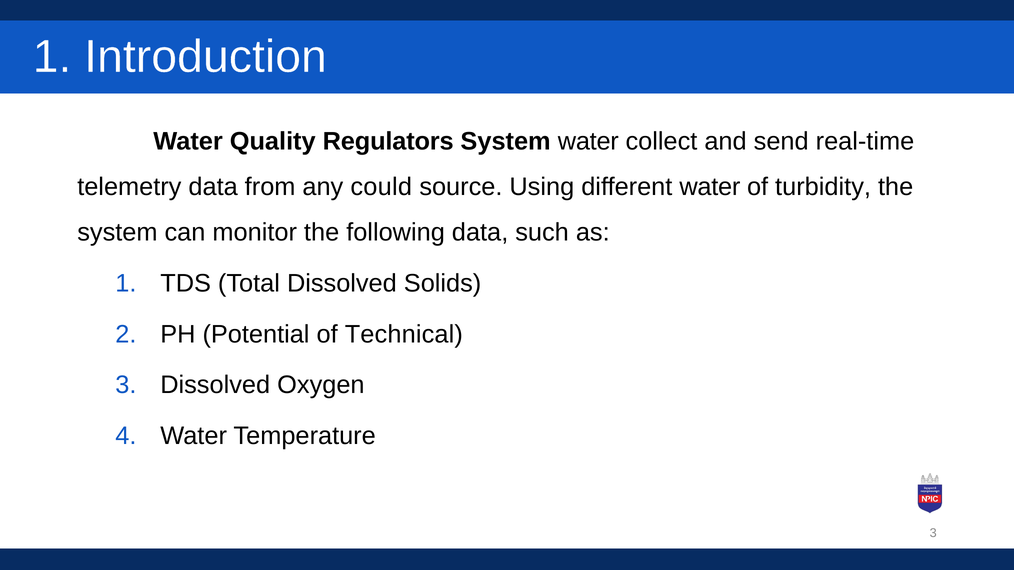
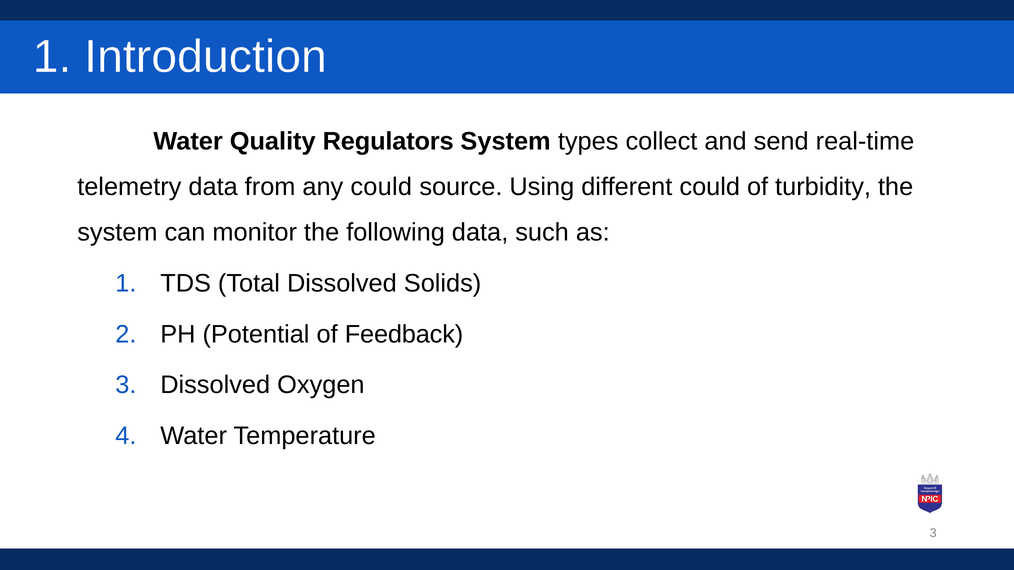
System water: water -> types
different water: water -> could
Technical: Technical -> Feedback
